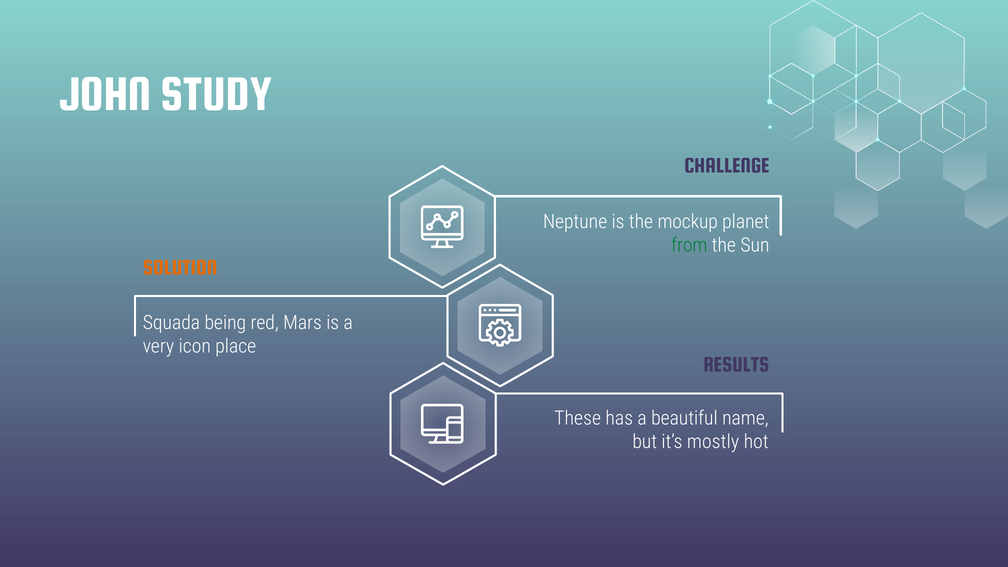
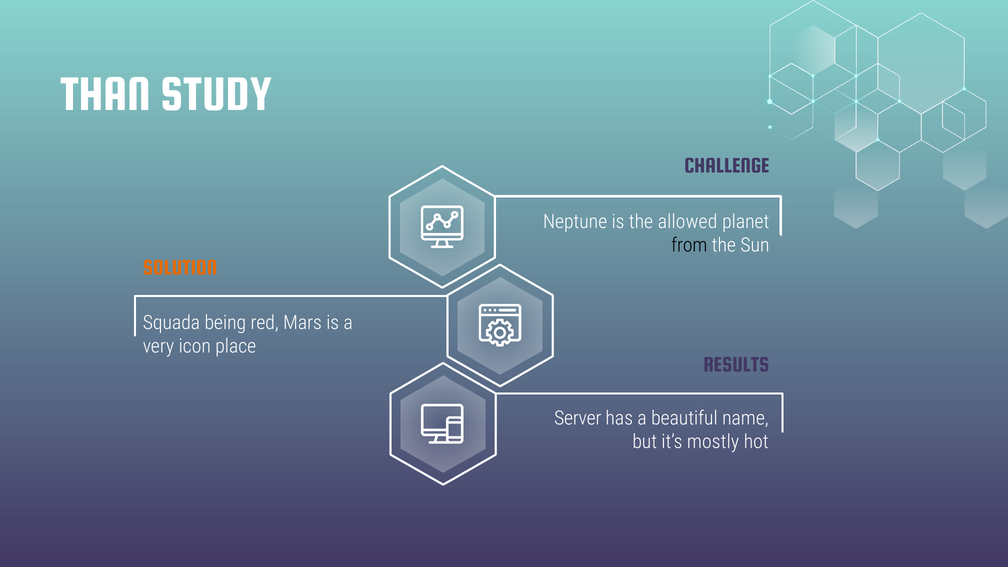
JOHN: JOHN -> THAN
mockup: mockup -> allowed
from colour: green -> black
These: These -> Server
